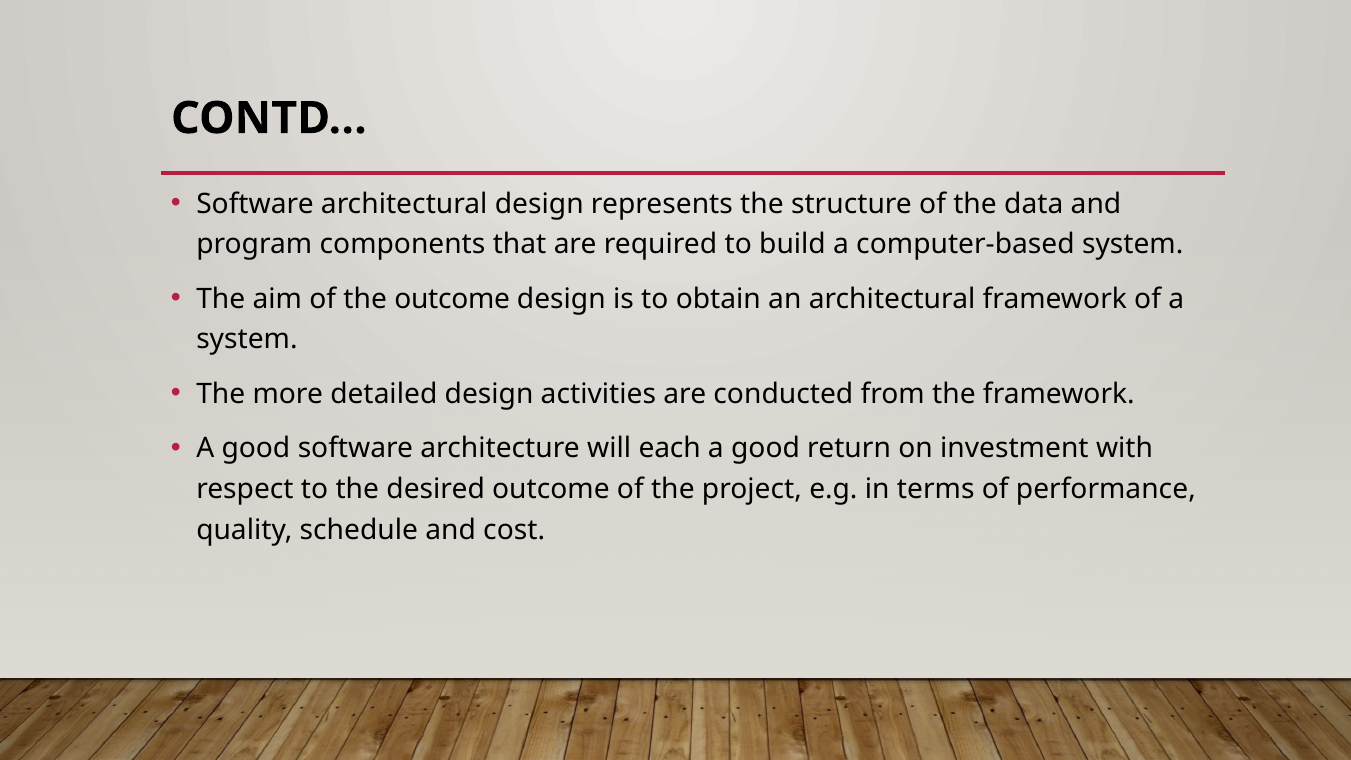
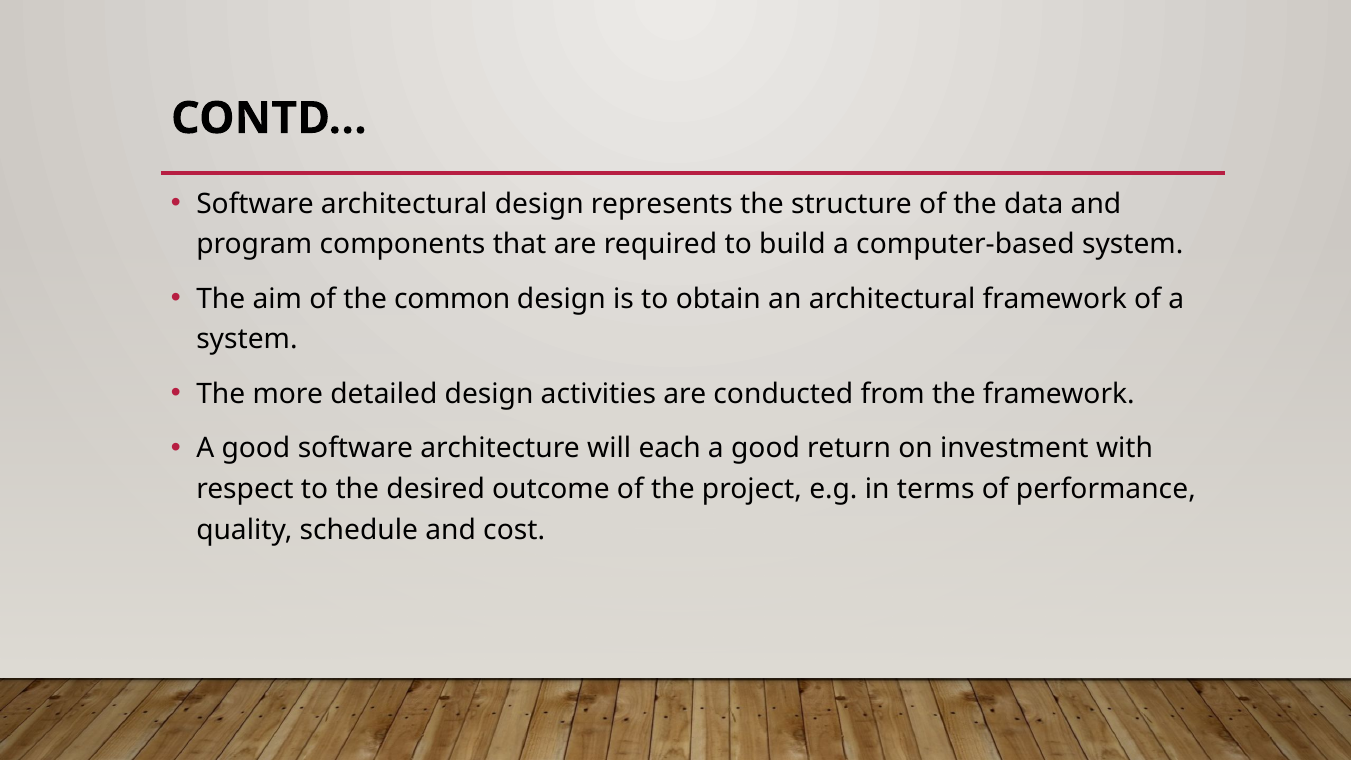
the outcome: outcome -> common
